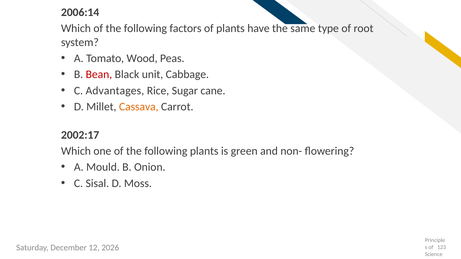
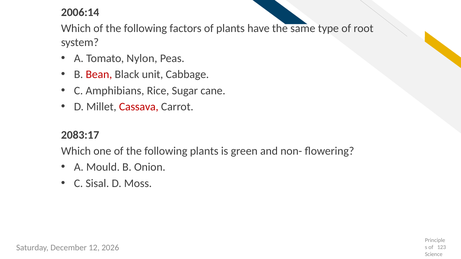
Wood: Wood -> Nylon
Advantages: Advantages -> Amphibians
Cassava colour: orange -> red
2002:17: 2002:17 -> 2083:17
